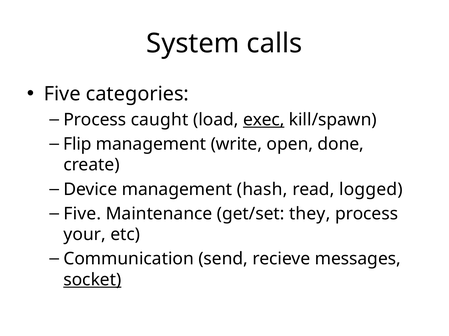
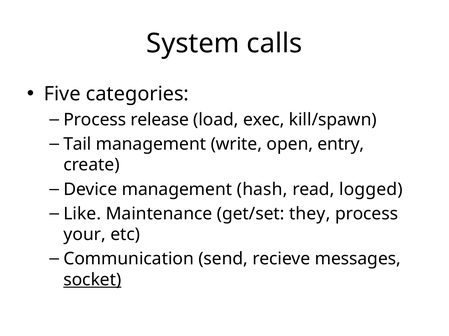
caught: caught -> release
exec underline: present -> none
Flip: Flip -> Tail
done: done -> entry
Five at (82, 214): Five -> Like
